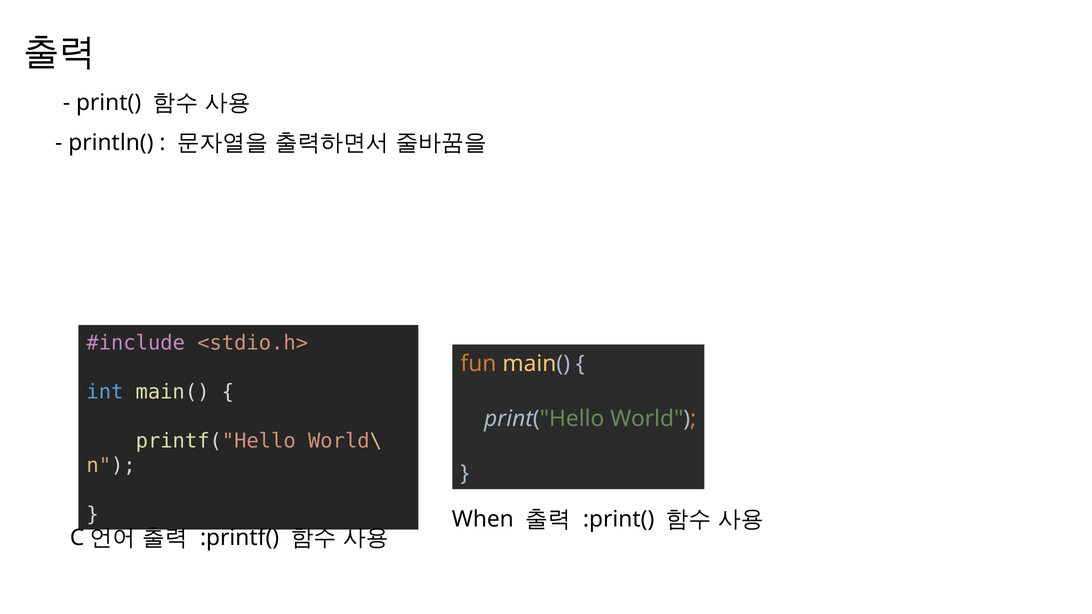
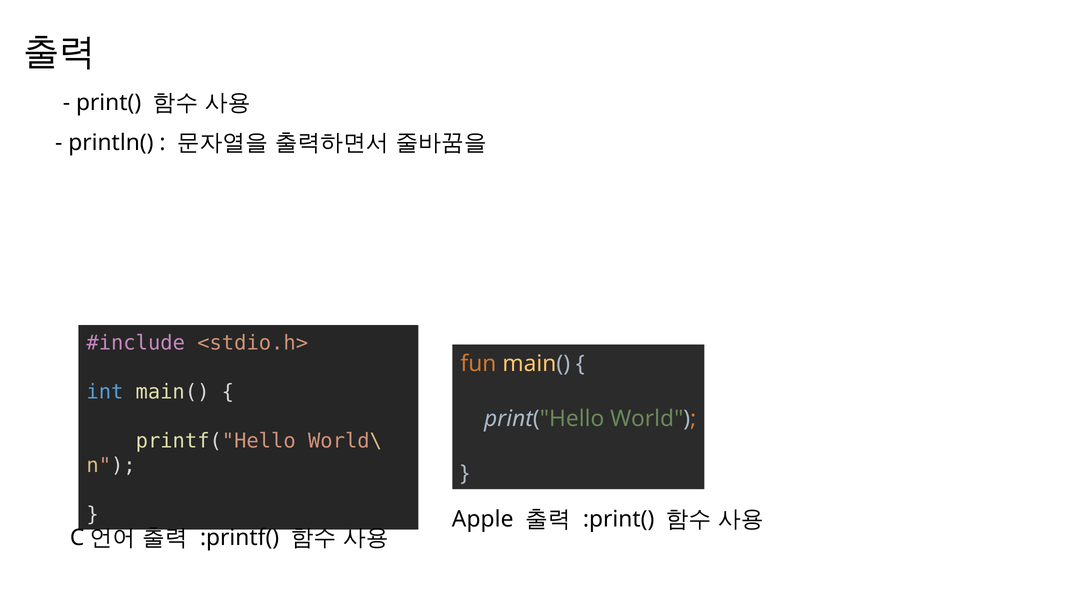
When: When -> Apple
